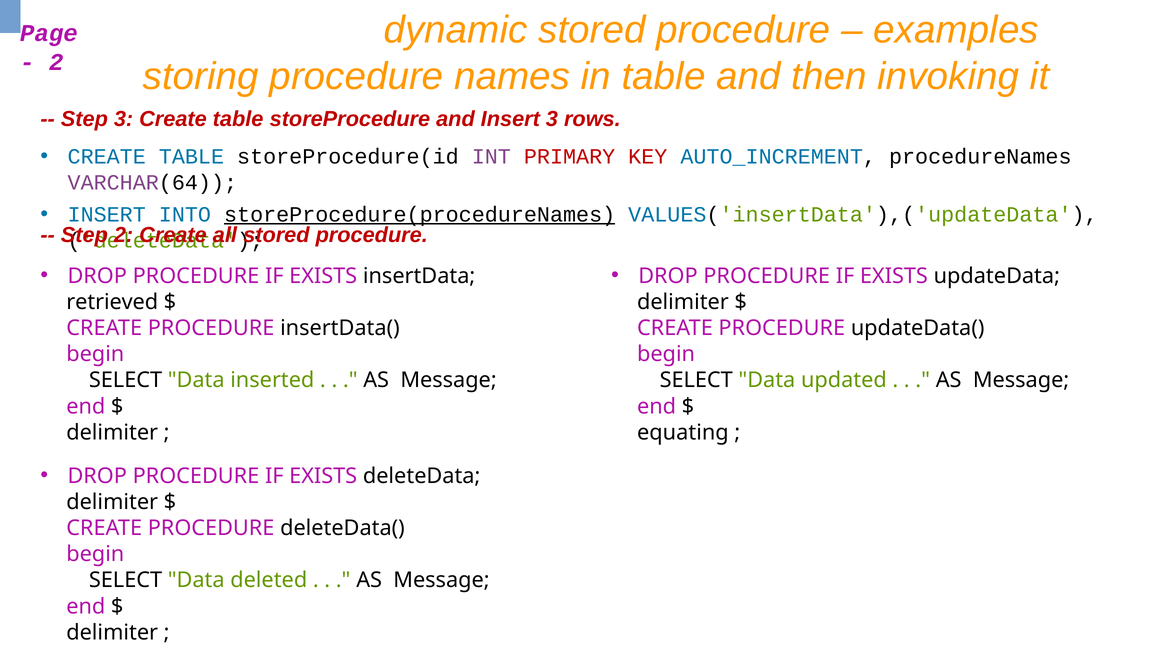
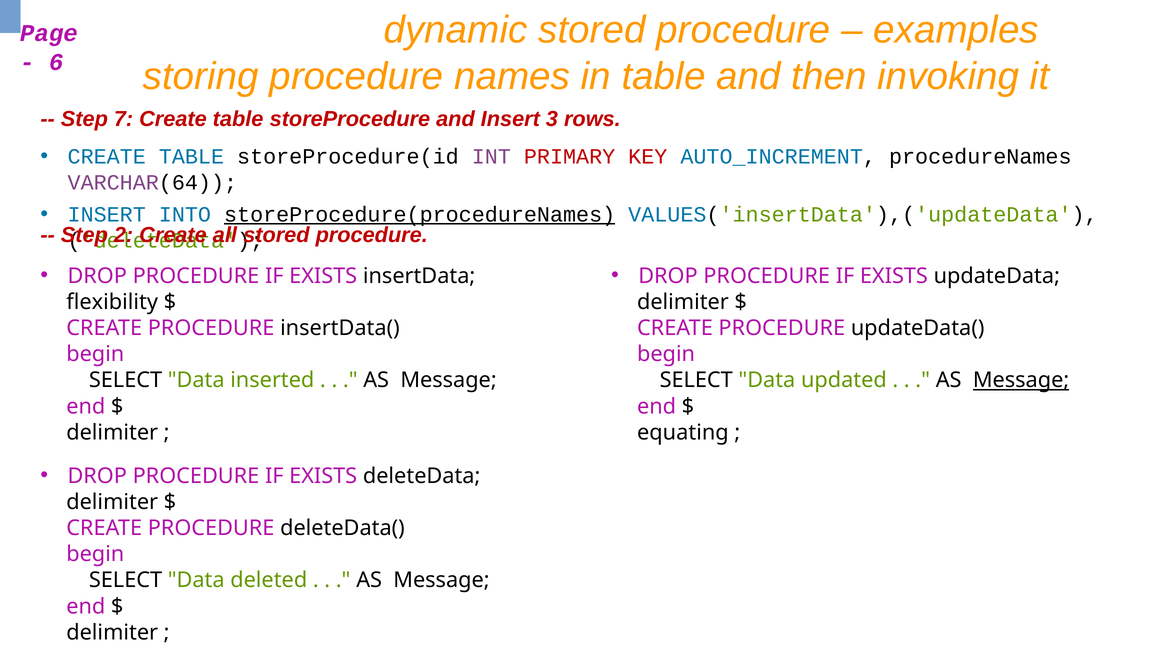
2 at (56, 62): 2 -> 6
Step 3: 3 -> 7
retrieved: retrieved -> flexibility
Message at (1021, 380) underline: none -> present
